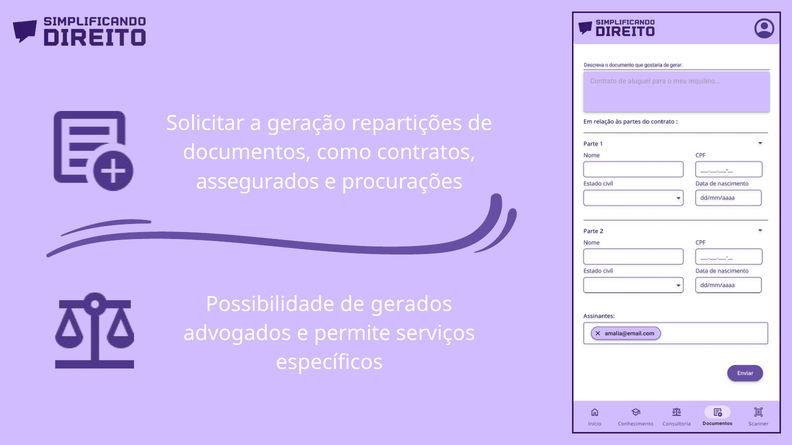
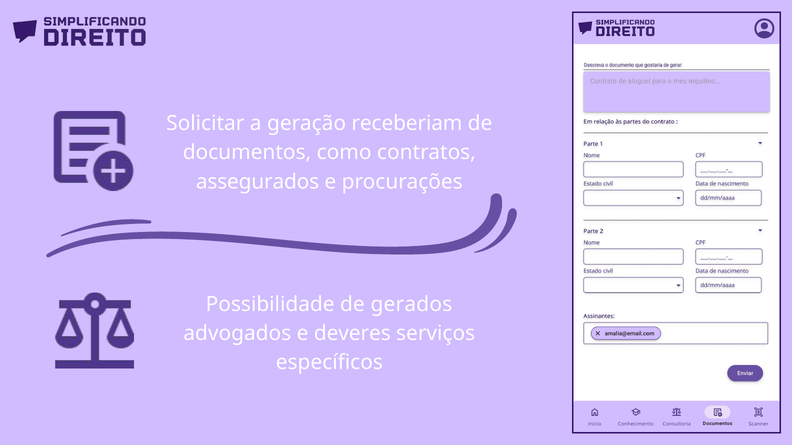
repartições: repartições -> receberiam
permite: permite -> deveres
